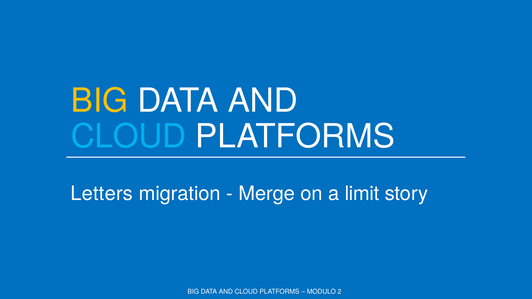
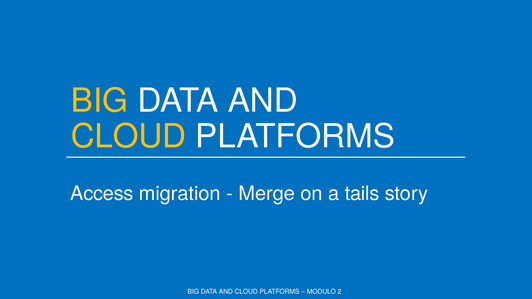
CLOUD at (129, 137) colour: light blue -> yellow
Letters: Letters -> Access
limit: limit -> tails
